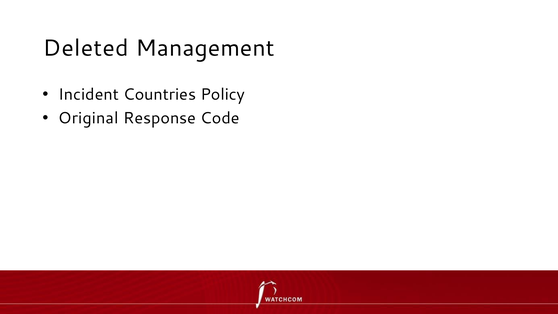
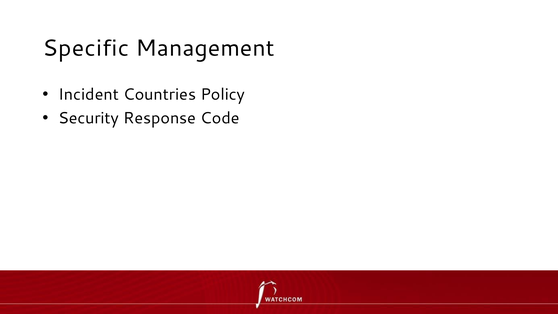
Deleted: Deleted -> Specific
Original: Original -> Security
